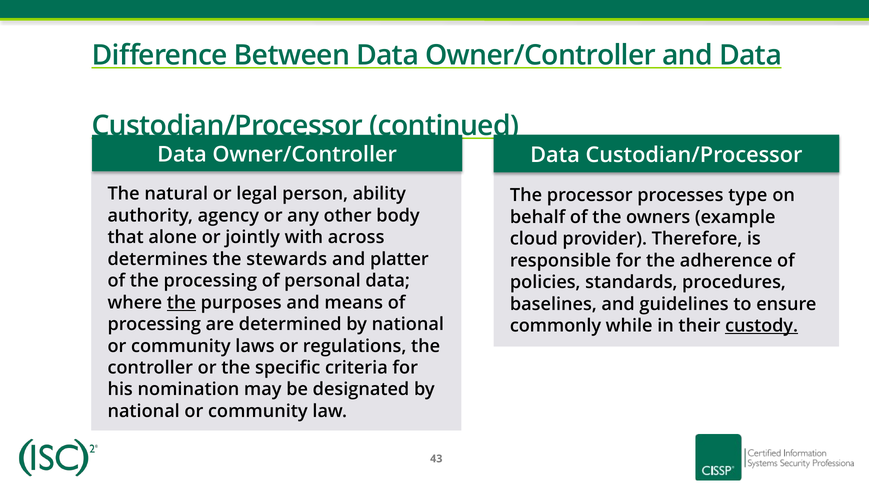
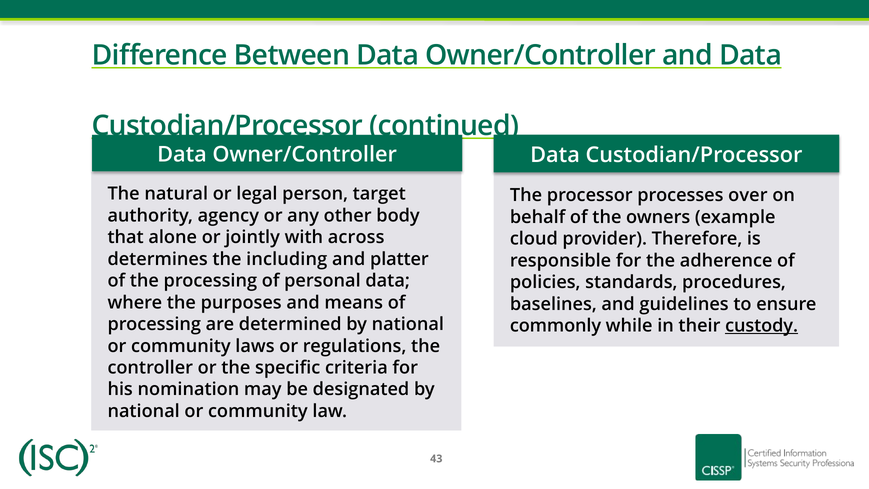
ability: ability -> target
type: type -> over
stewards: stewards -> including
the at (181, 302) underline: present -> none
